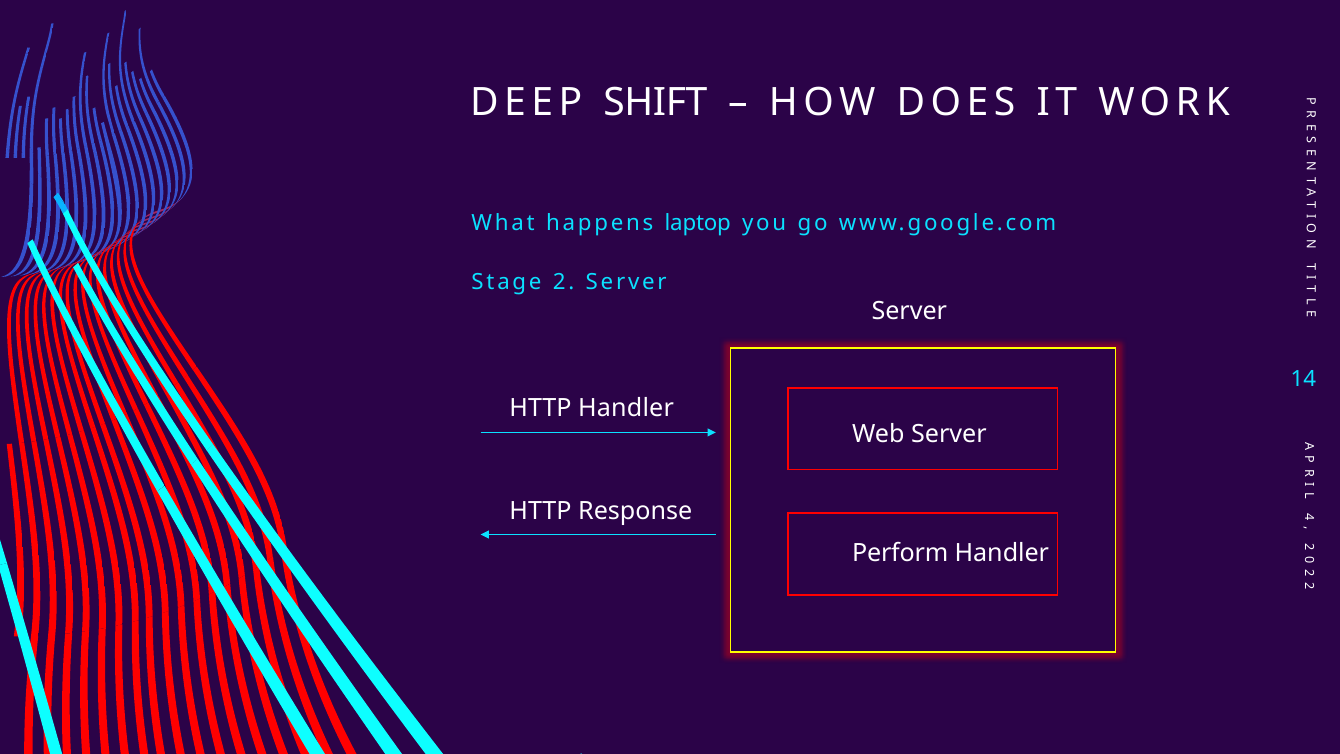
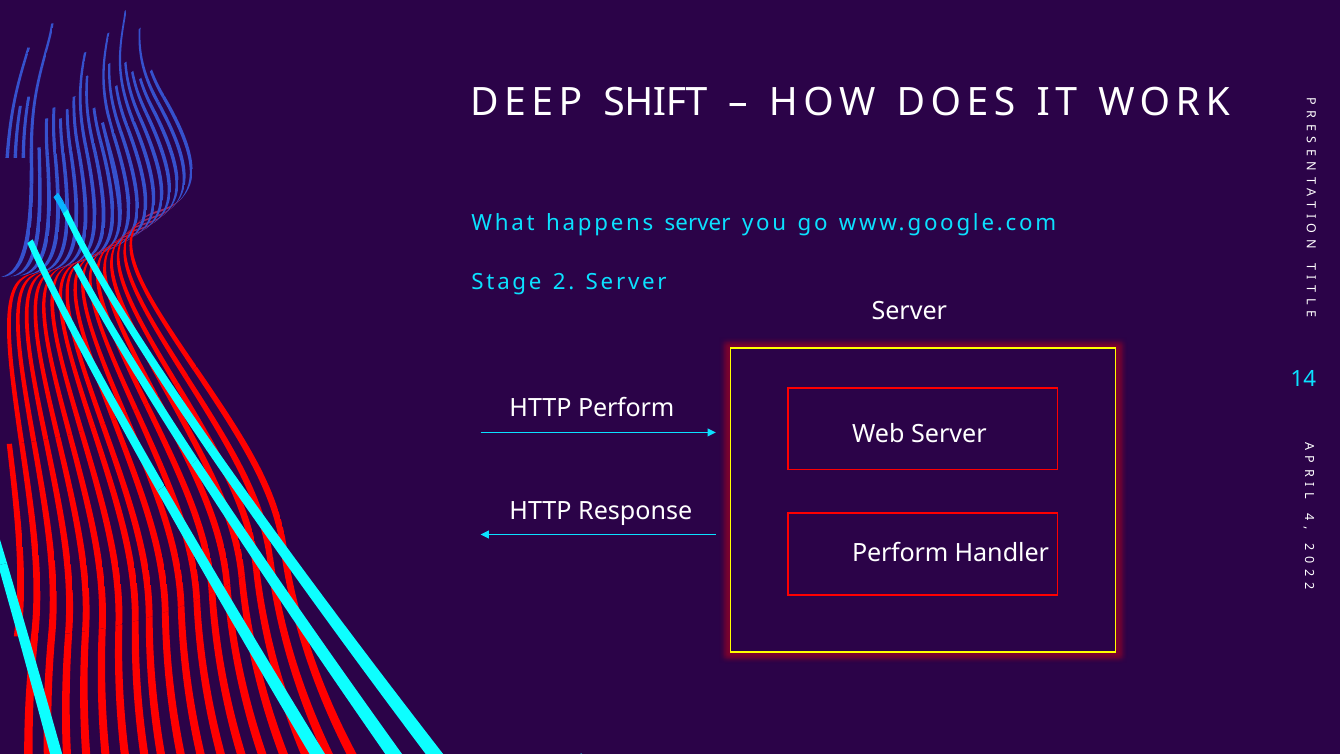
happens laptop: laptop -> server
HTTP Handler: Handler -> Perform
